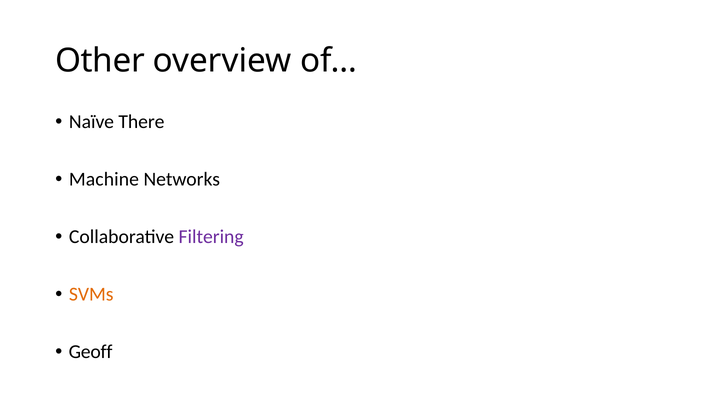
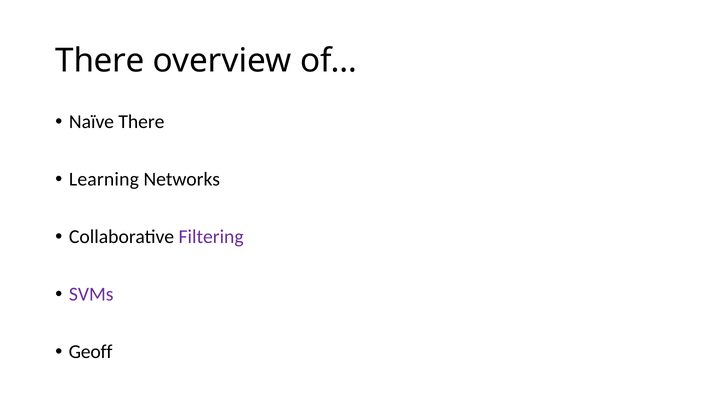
Other at (100, 61): Other -> There
Machine: Machine -> Learning
SVMs colour: orange -> purple
